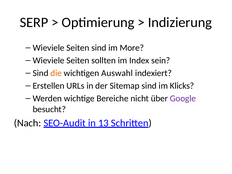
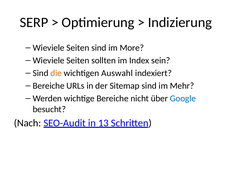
Erstellen at (49, 86): Erstellen -> Bereiche
Klicks: Klicks -> Mehr
Google colour: purple -> blue
